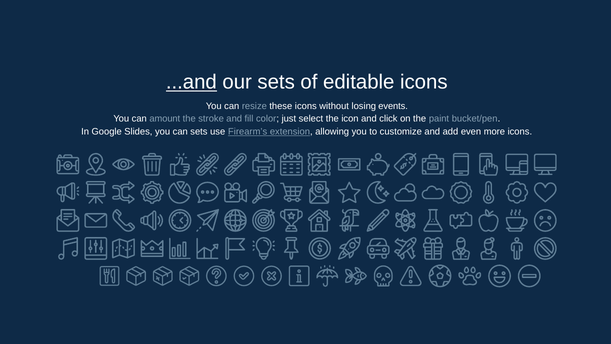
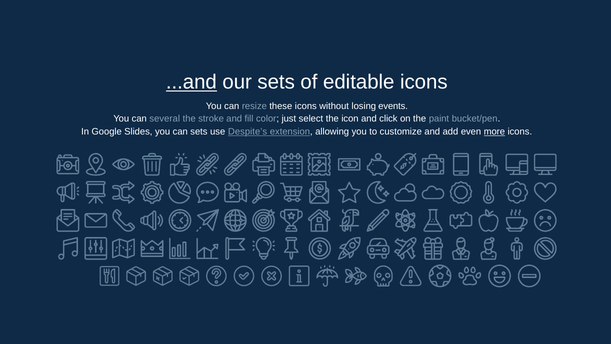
amount: amount -> several
Firearm’s: Firearm’s -> Despite’s
more underline: none -> present
